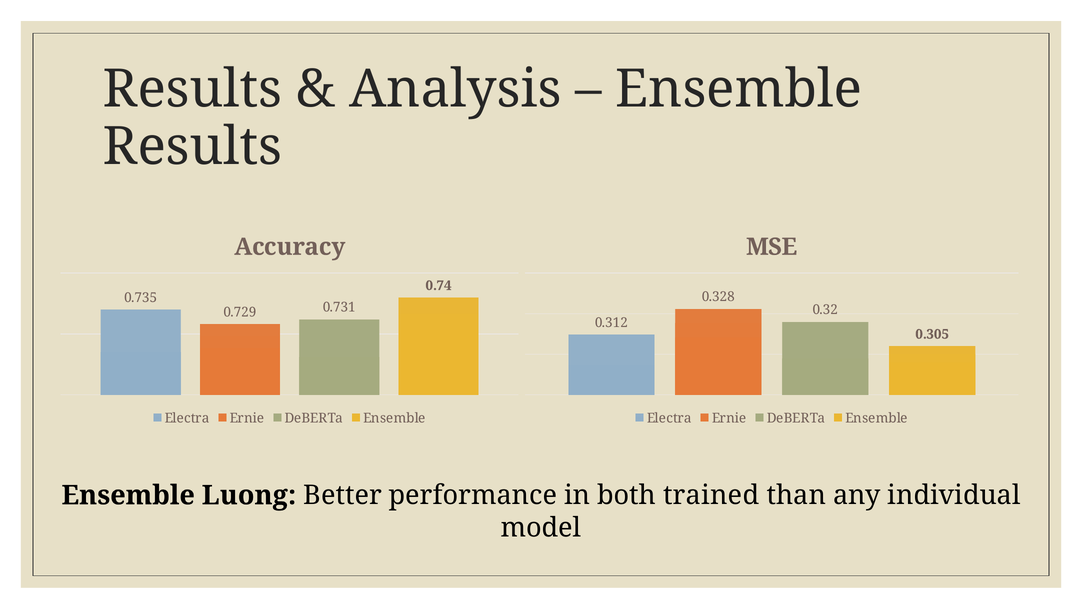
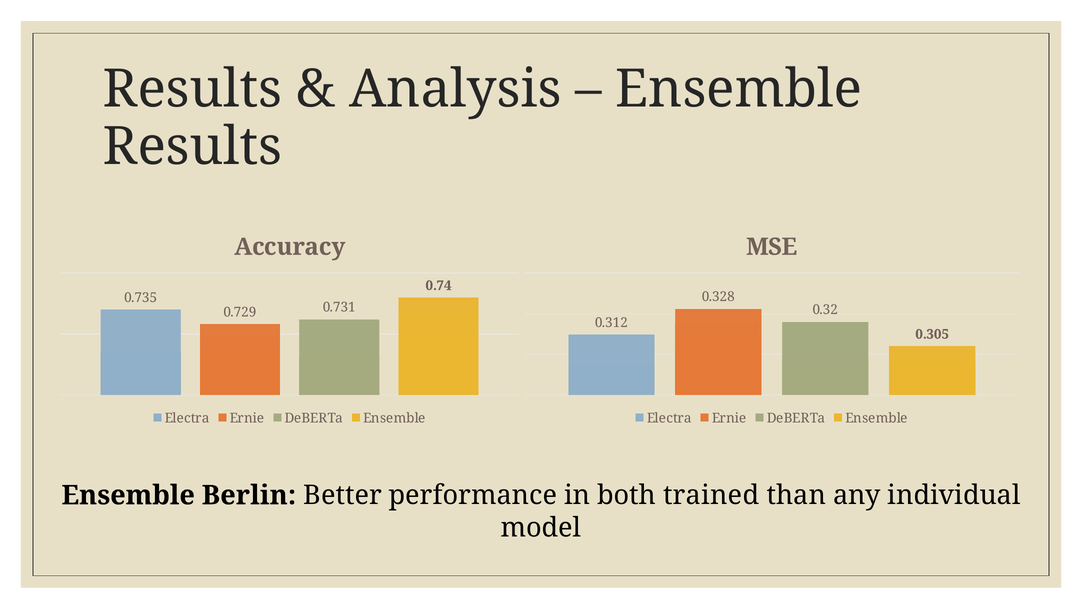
Luong: Luong -> Berlin
